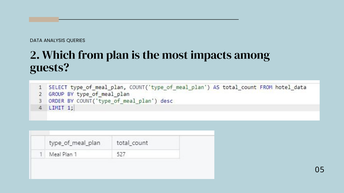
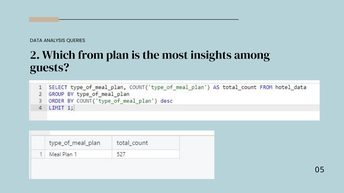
impacts: impacts -> insights
